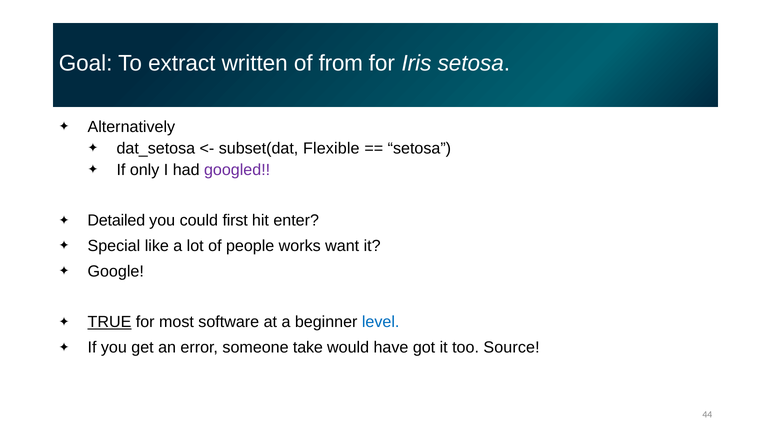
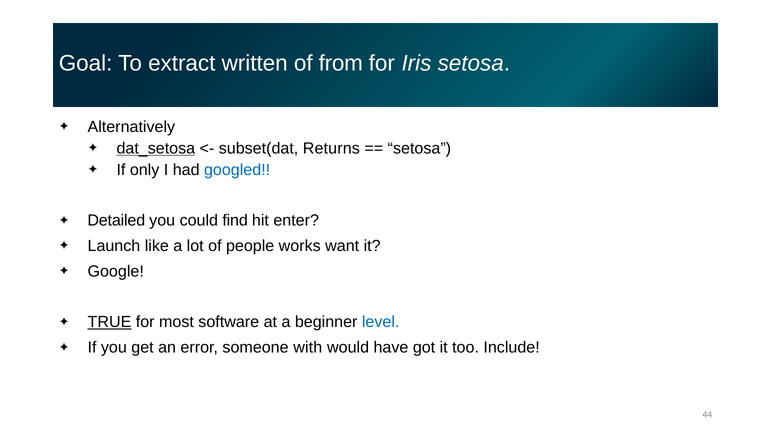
dat_setosa underline: none -> present
Flexible: Flexible -> Returns
googled colour: purple -> blue
first: first -> find
Special: Special -> Launch
take: take -> with
Source: Source -> Include
